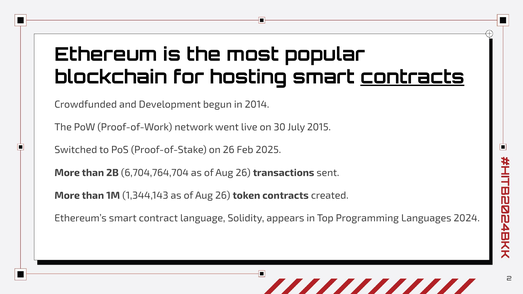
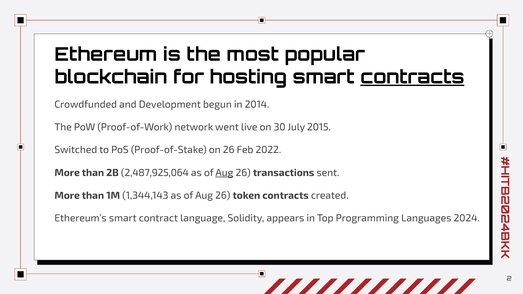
2025: 2025 -> 2022
6,704,764,704: 6,704,764,704 -> 2,487,925,064
Aug at (224, 173) underline: none -> present
